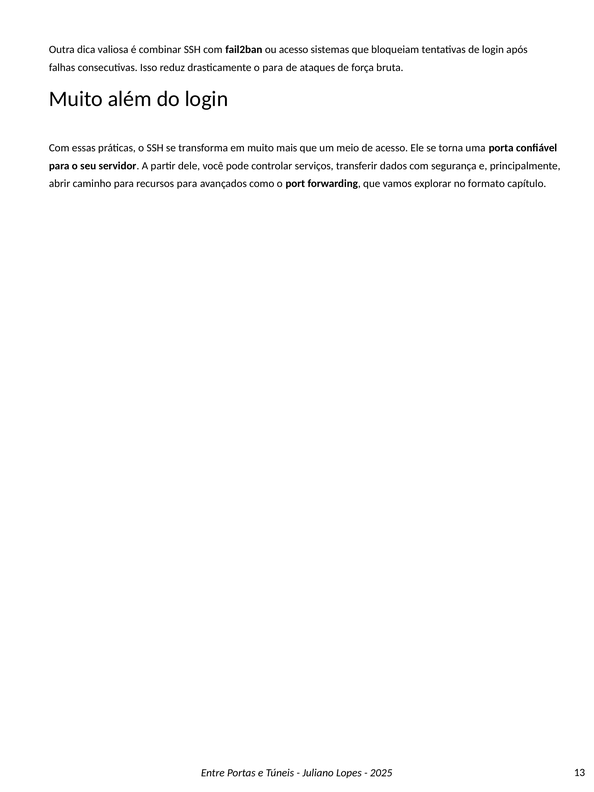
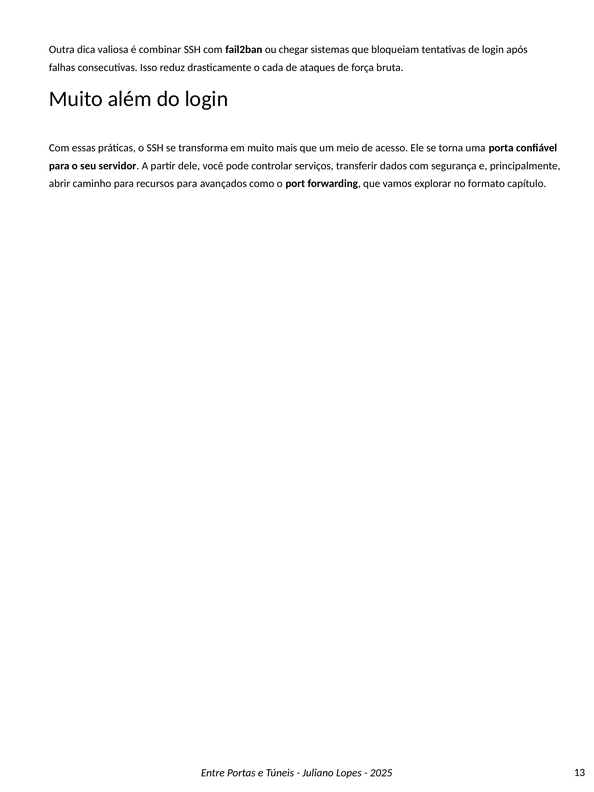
ou acesso: acesso -> chegar
o para: para -> cada
